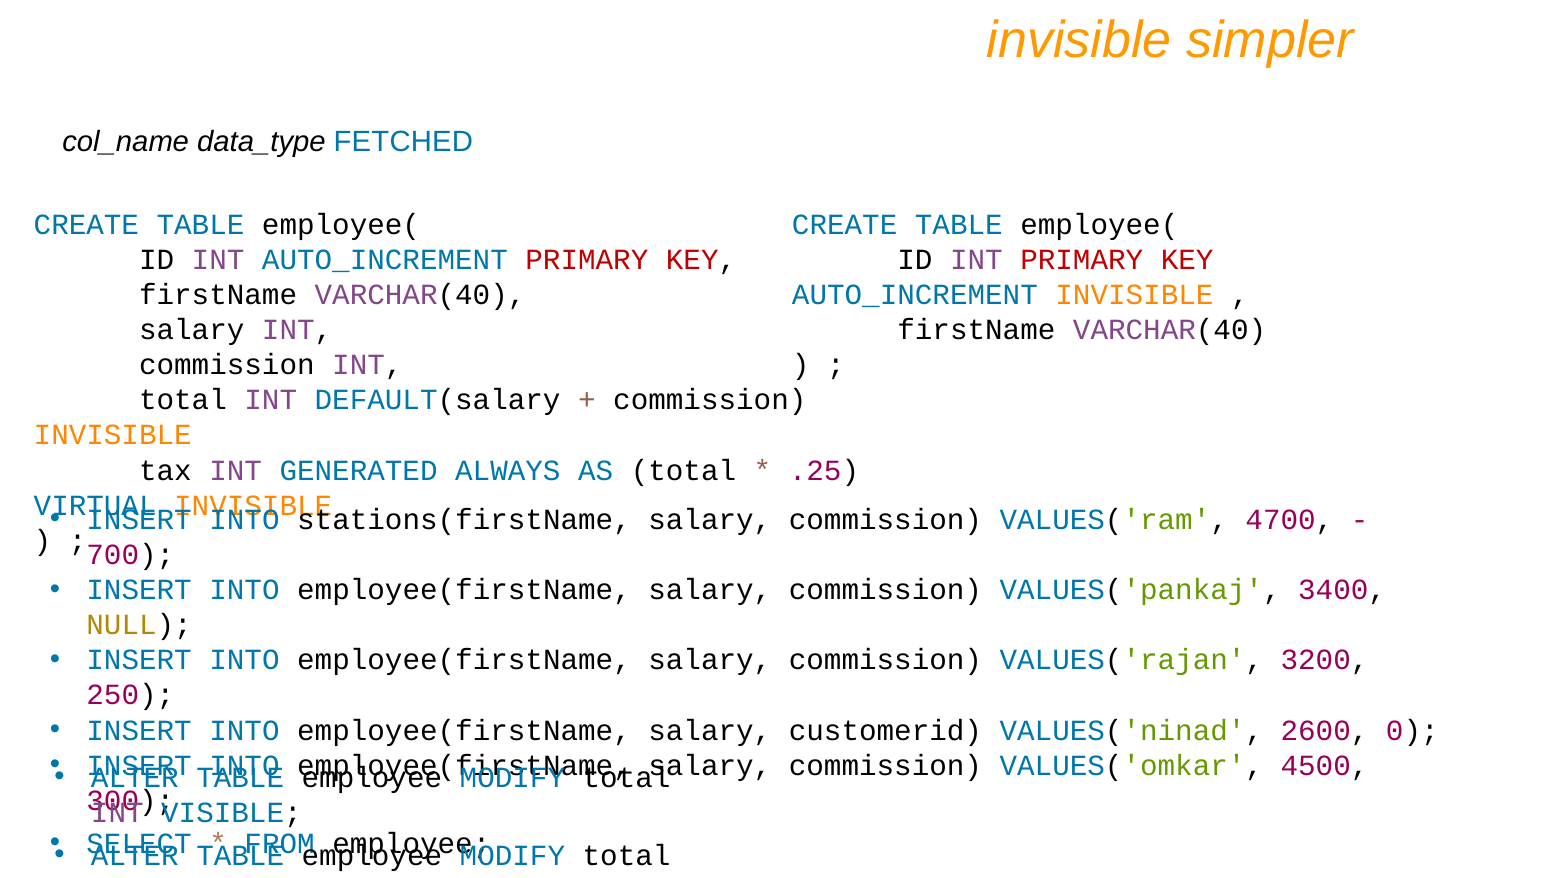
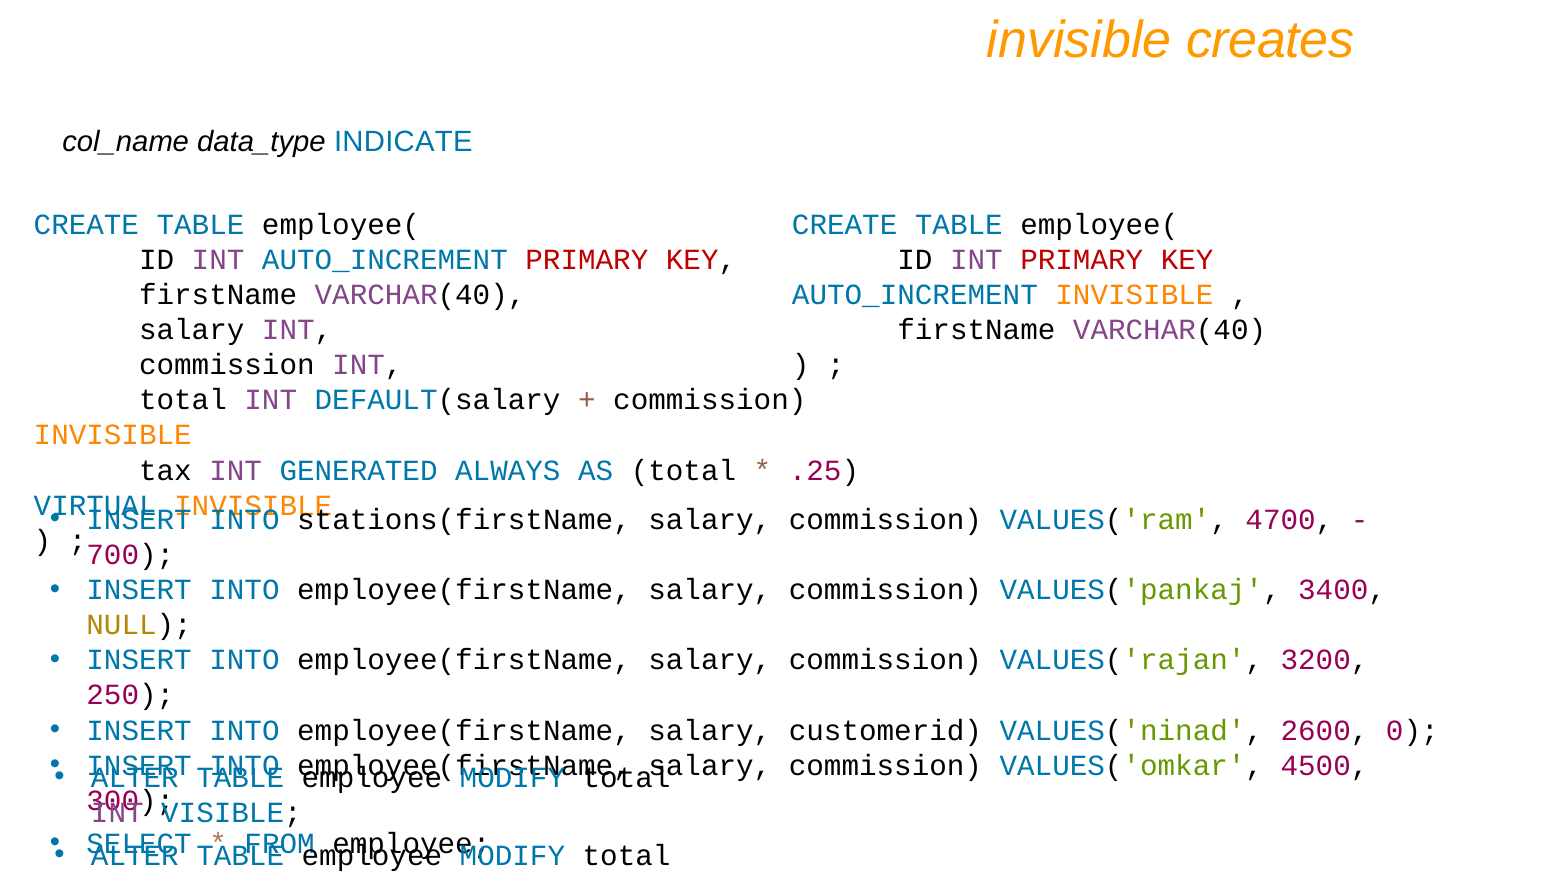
simpler: simpler -> creates
FETCHED: FETCHED -> INDICATE
